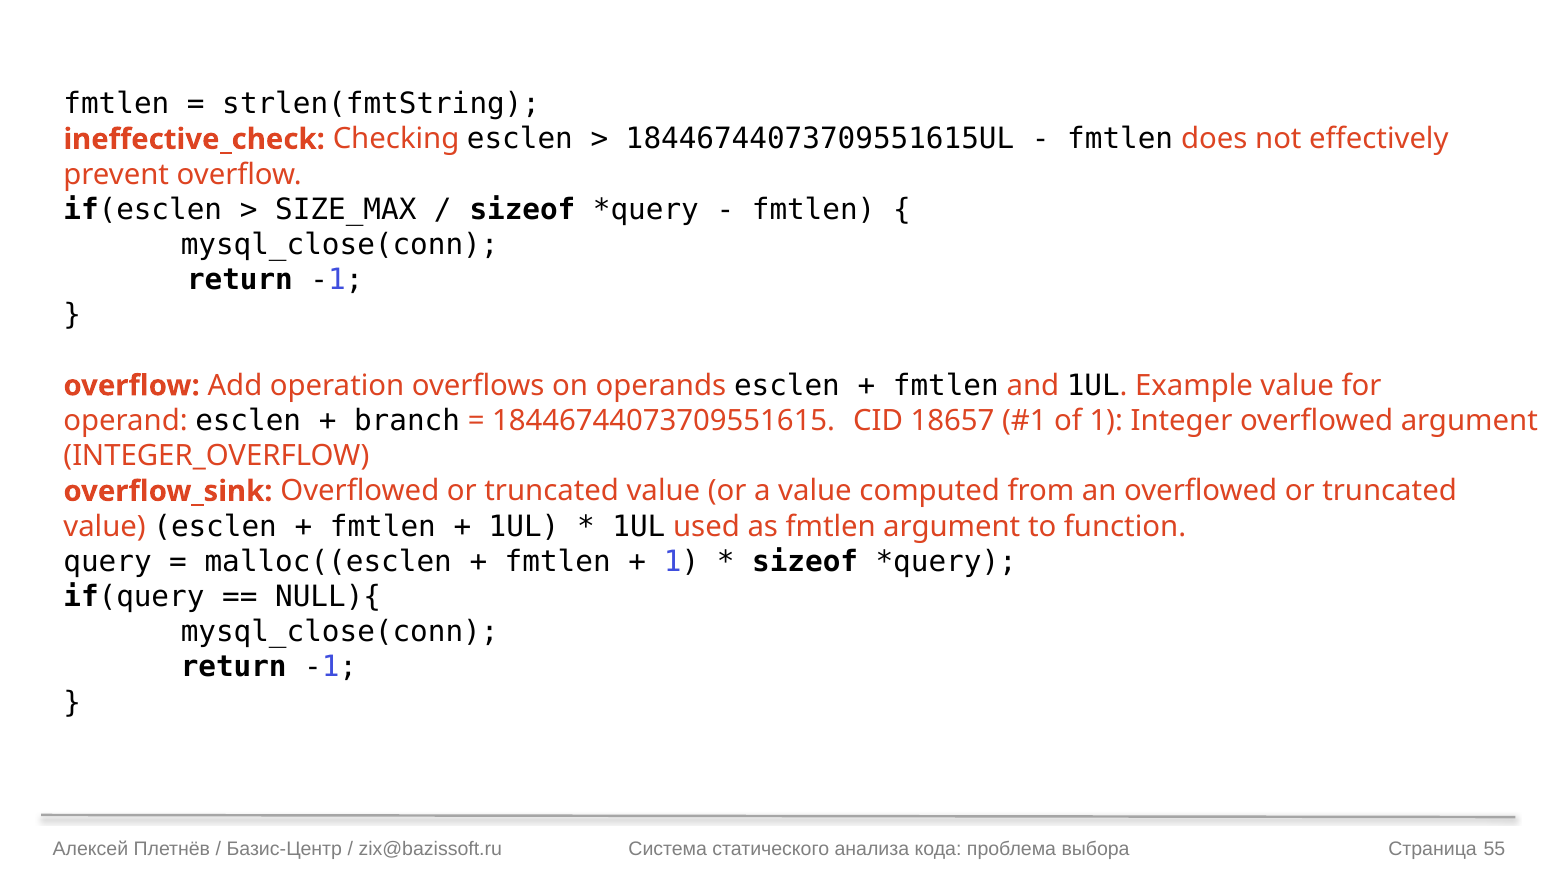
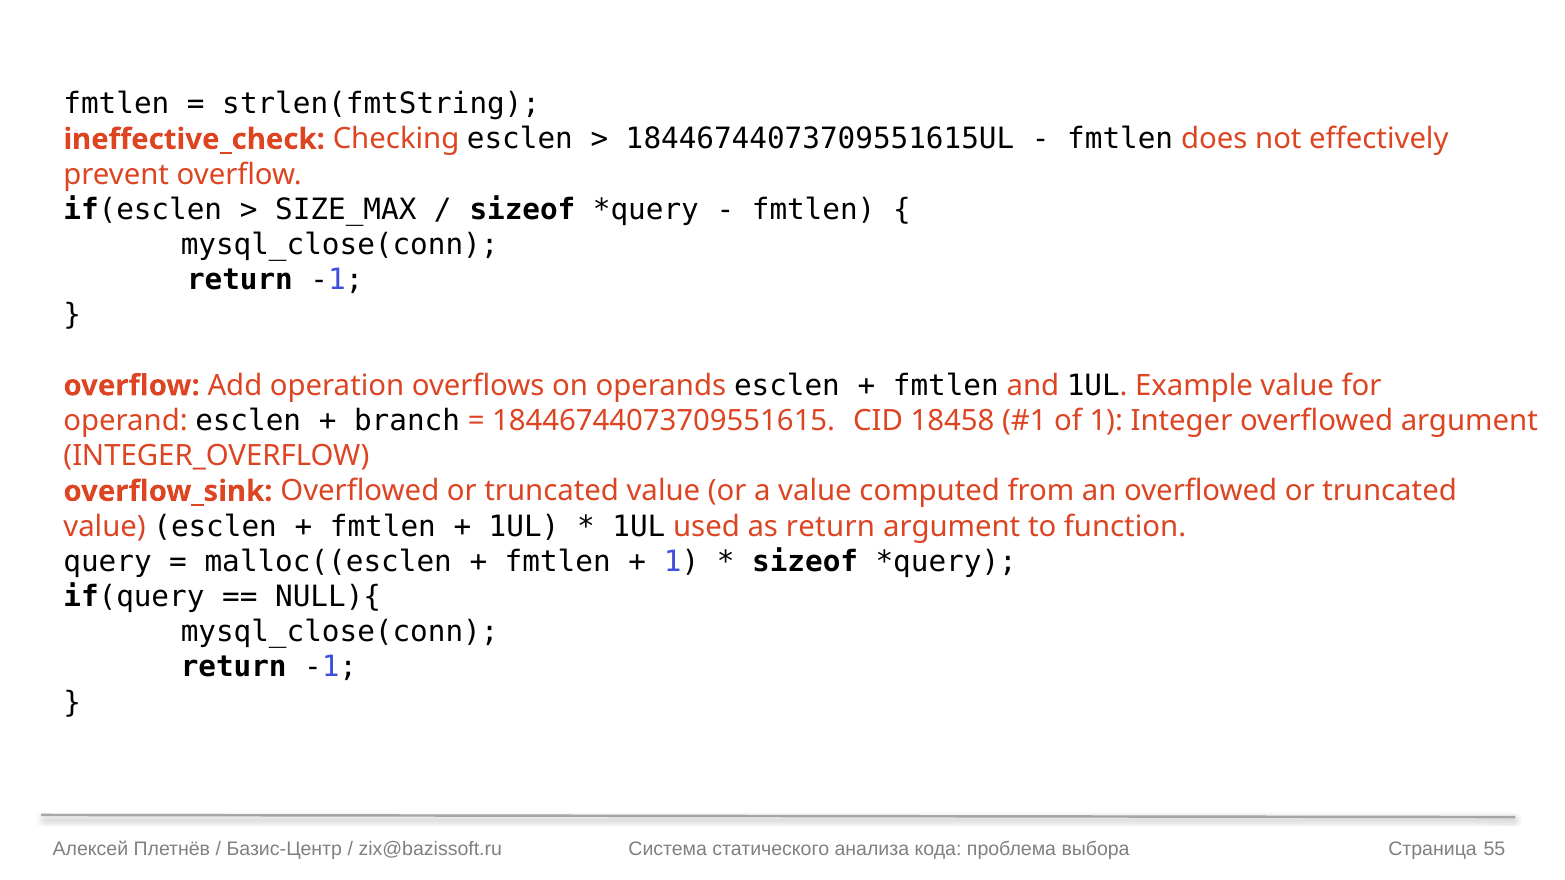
18657: 18657 -> 18458
as fmtlen: fmtlen -> return
